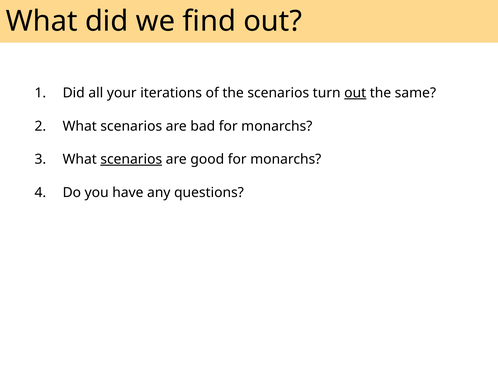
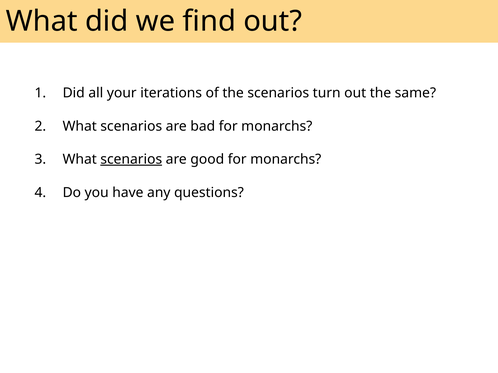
out at (355, 93) underline: present -> none
